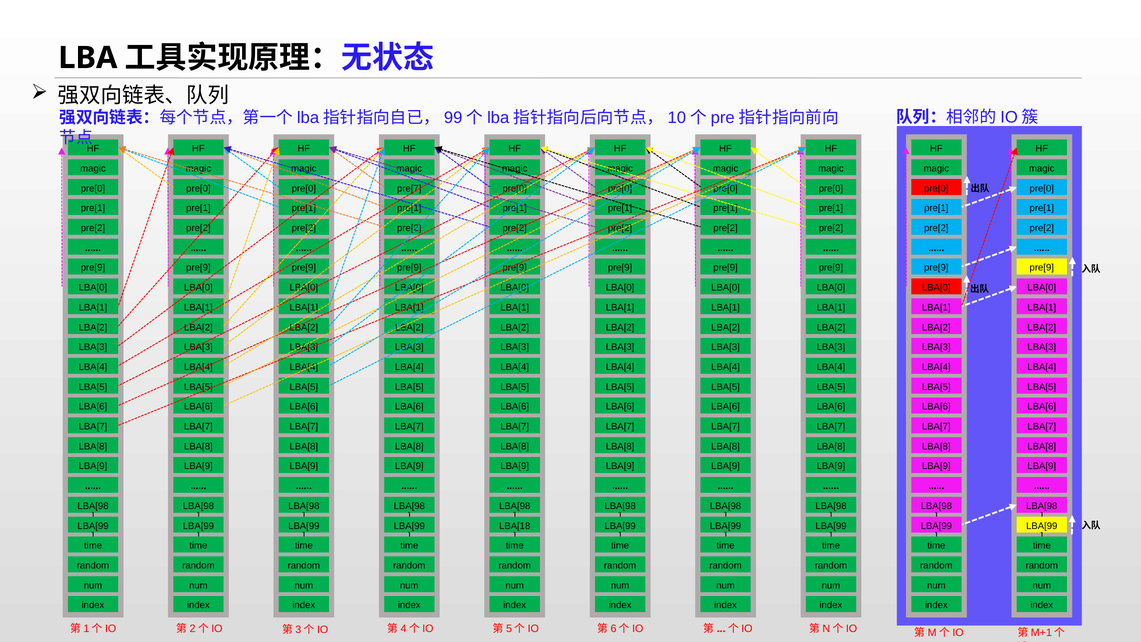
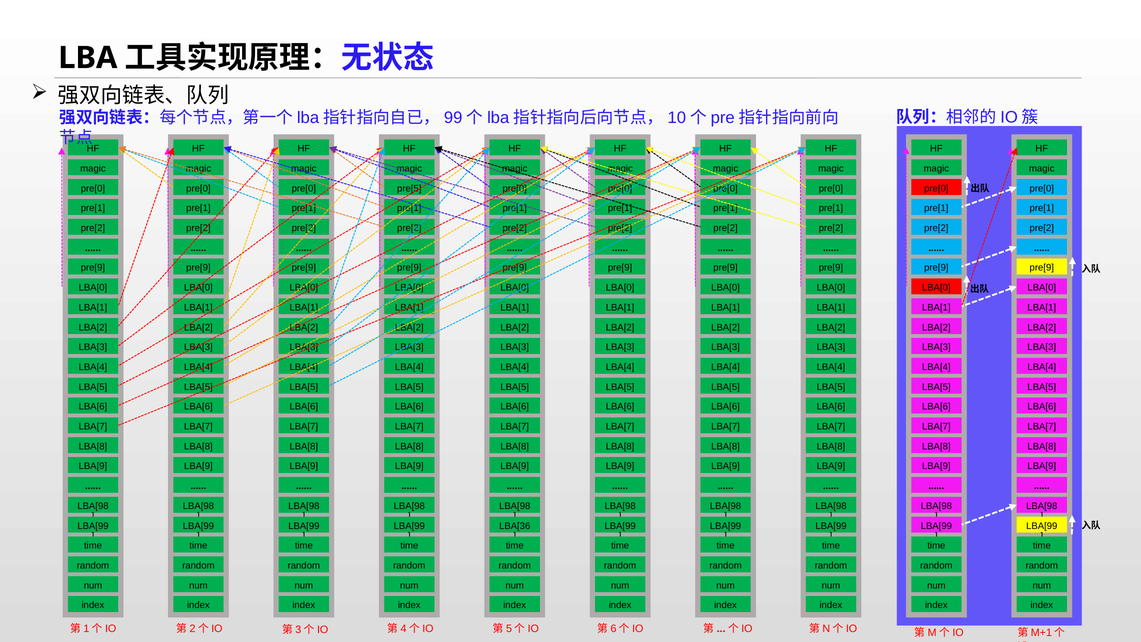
pre[7: pre[7 -> pre[5
LBA[18: LBA[18 -> LBA[36
